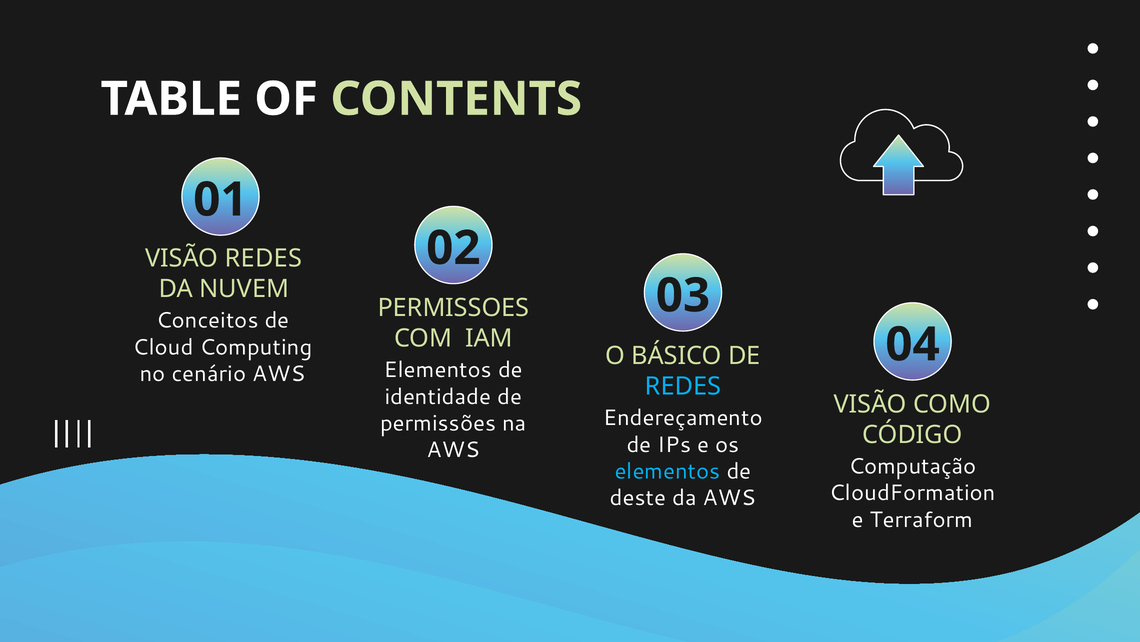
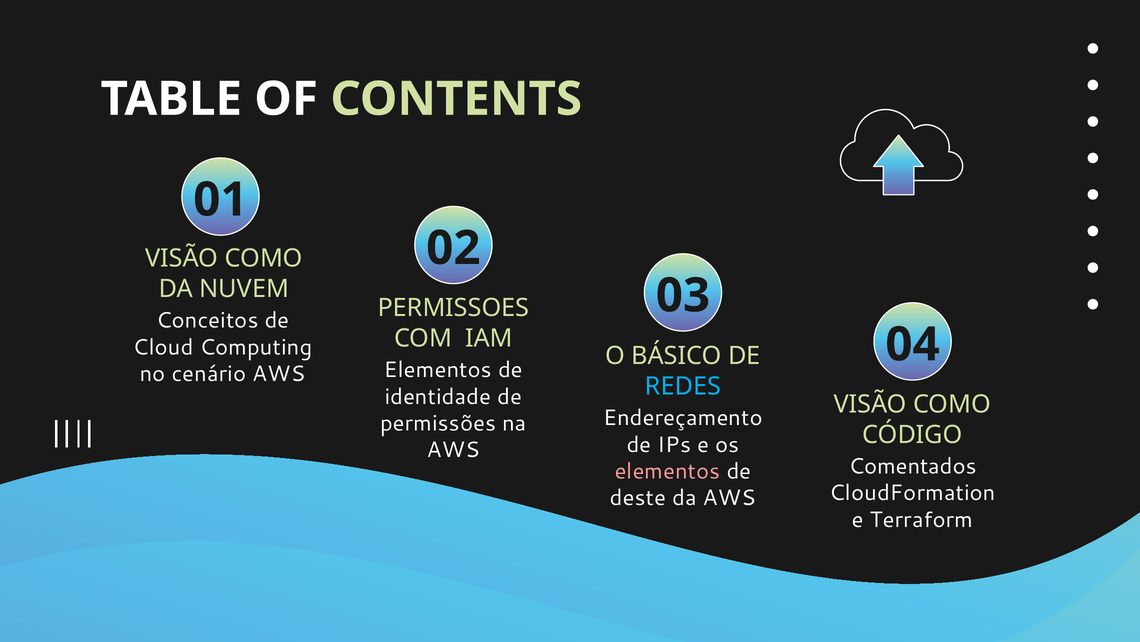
REDES at (263, 258): REDES -> COMO
Computação: Computação -> Comentados
elementos at (667, 471) colour: light blue -> pink
